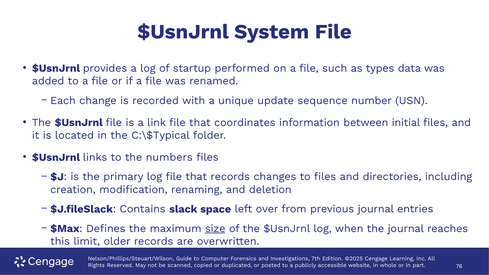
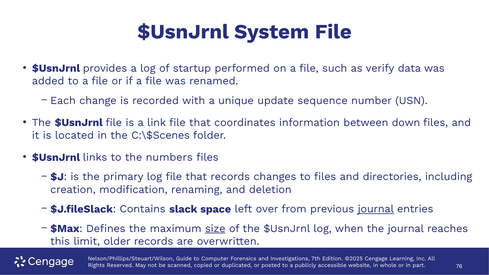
types: types -> verify
initial: initial -> down
C:\$Typical: C:\$Typical -> C:\$Scenes
journal at (376, 209) underline: none -> present
